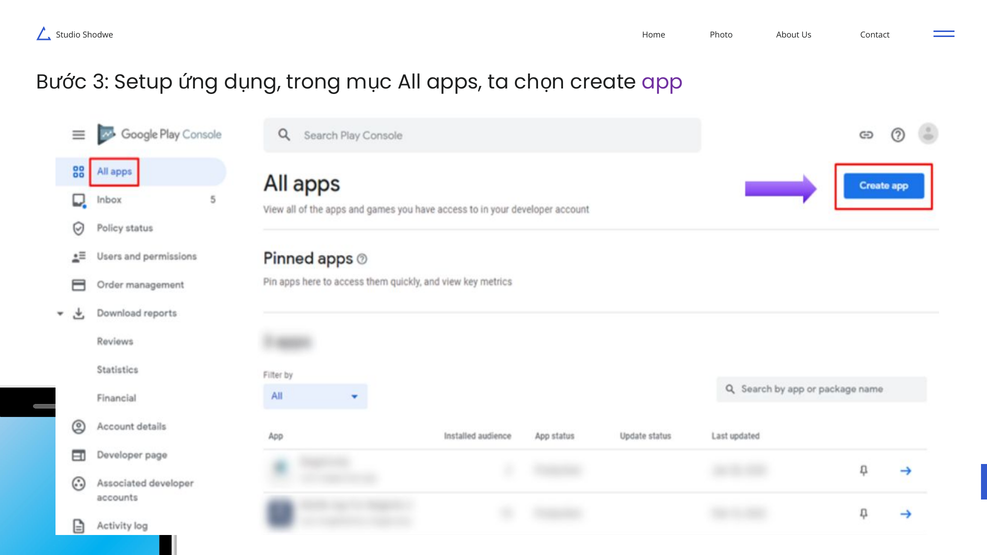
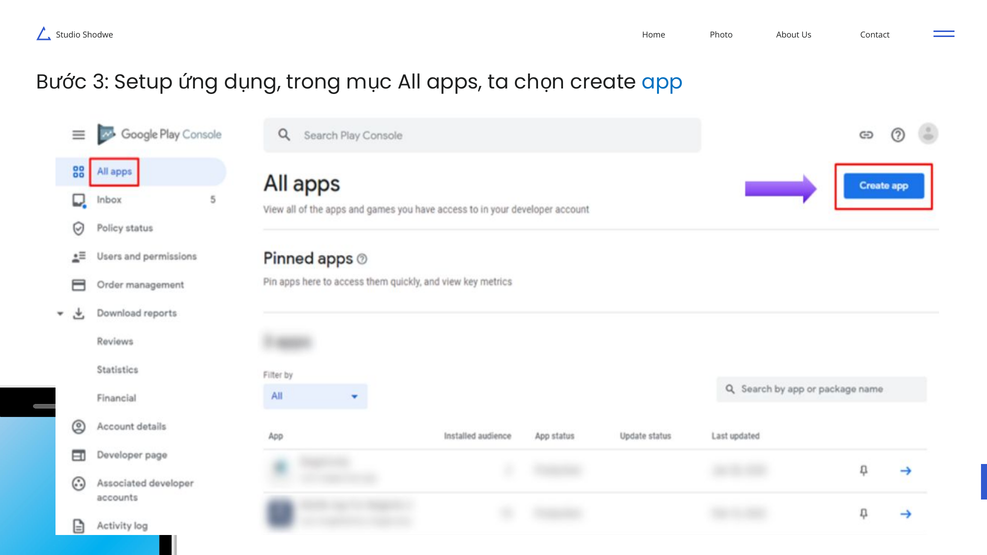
app colour: purple -> blue
